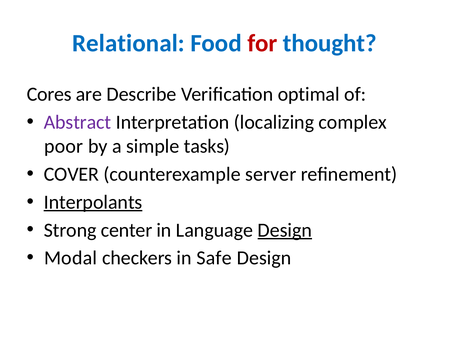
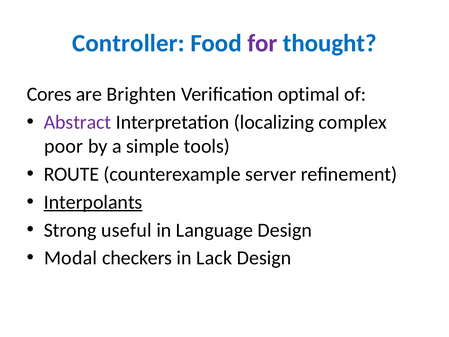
Relational: Relational -> Controller
for colour: red -> purple
Describe: Describe -> Brighten
tasks: tasks -> tools
COVER: COVER -> ROUTE
center: center -> useful
Design at (285, 230) underline: present -> none
Safe: Safe -> Lack
